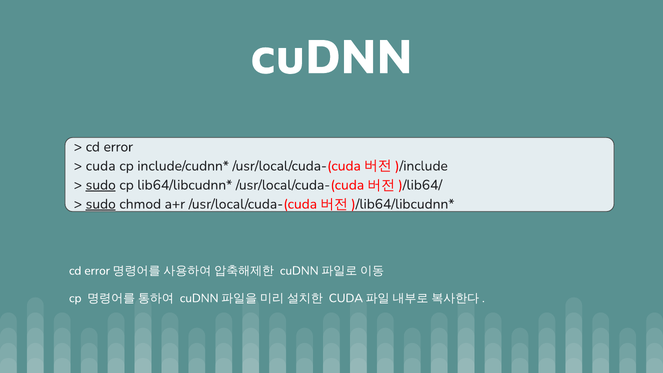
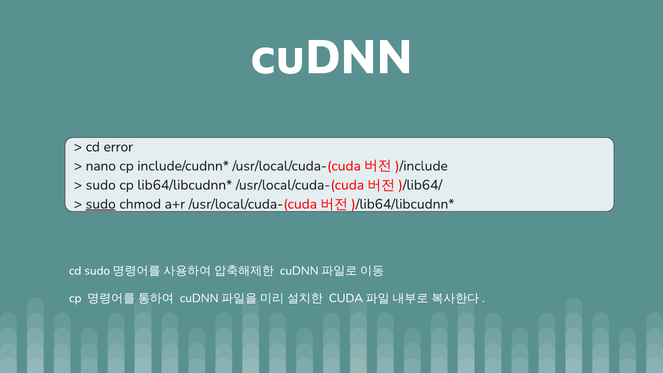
cuda at (101, 166): cuda -> nano
sudo at (101, 185) underline: present -> none
error at (97, 271): error -> sudo
